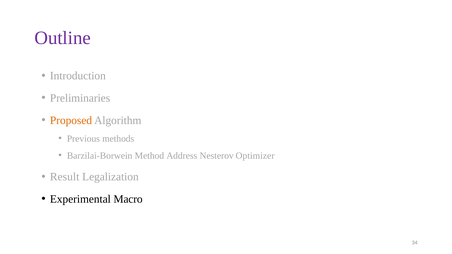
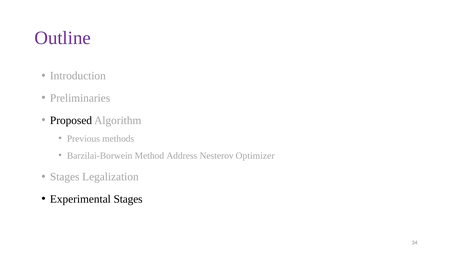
Proposed colour: orange -> black
Result at (65, 177): Result -> Stages
Experimental Macro: Macro -> Stages
